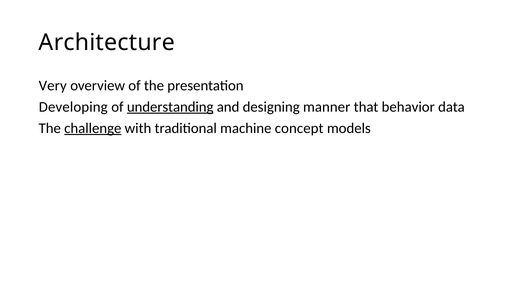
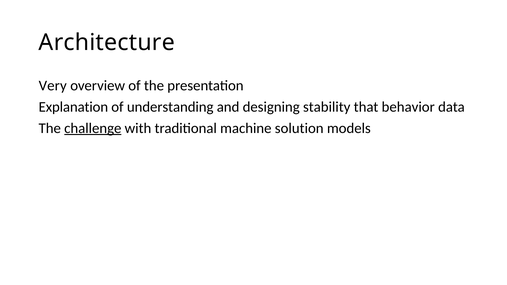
Developing: Developing -> Explanation
understanding underline: present -> none
manner: manner -> stability
concept: concept -> solution
